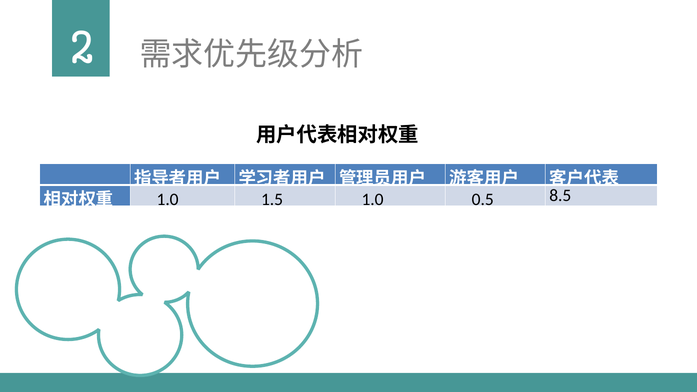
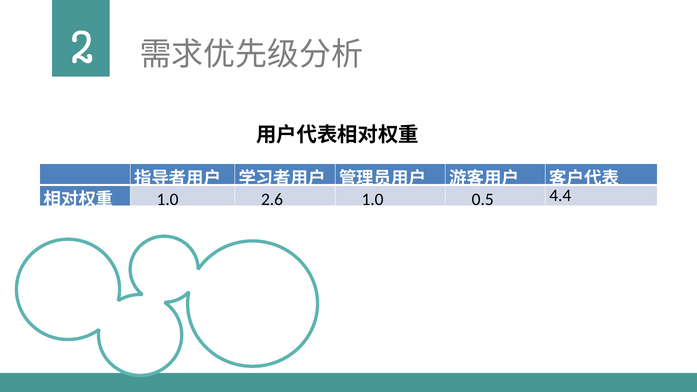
1.5: 1.5 -> 2.6
8.5: 8.5 -> 4.4
